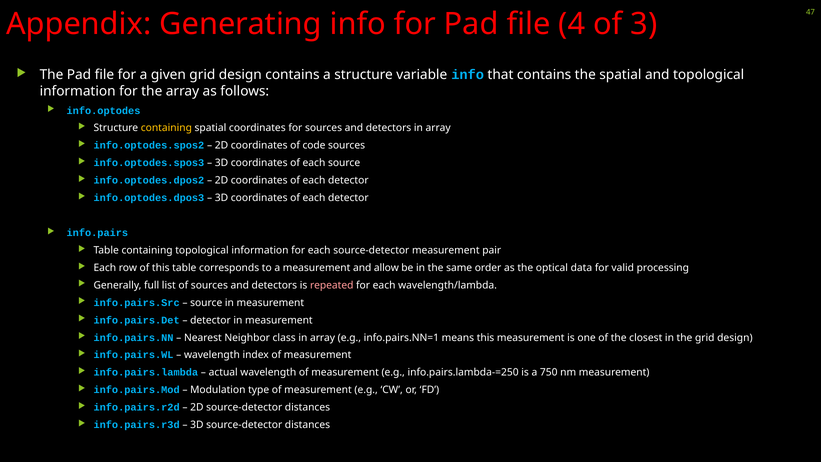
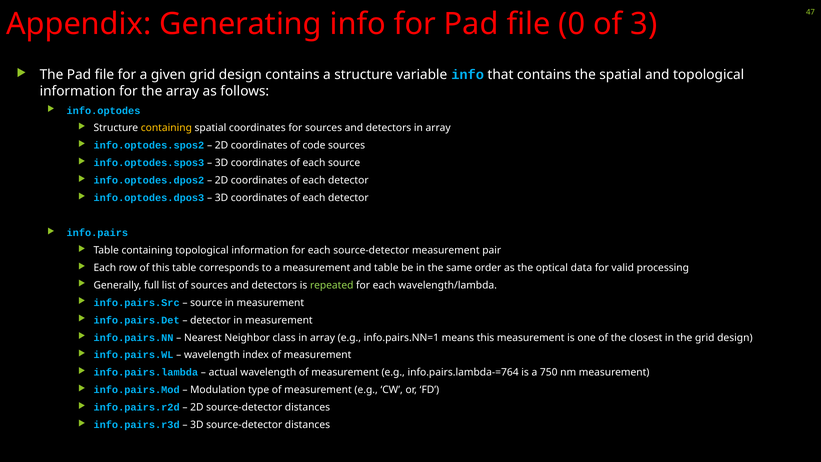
4: 4 -> 0
and allow: allow -> table
repeated colour: pink -> light green
info.pairs.lambda-=250: info.pairs.lambda-=250 -> info.pairs.lambda-=764
